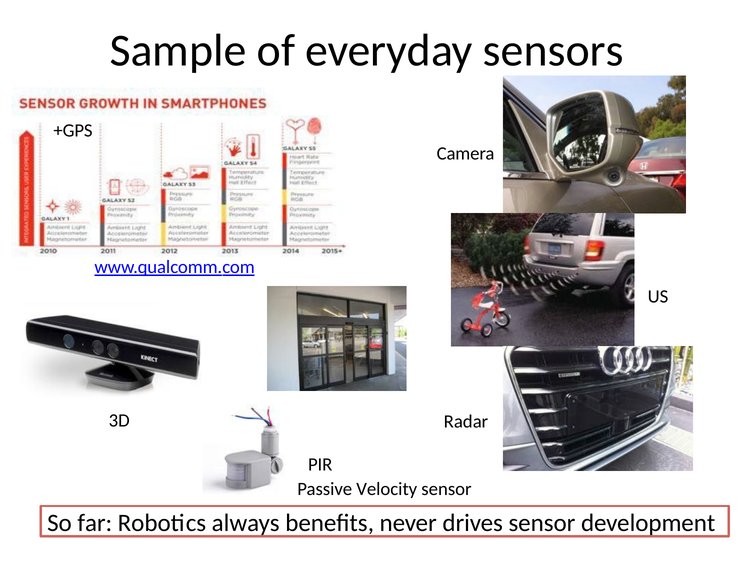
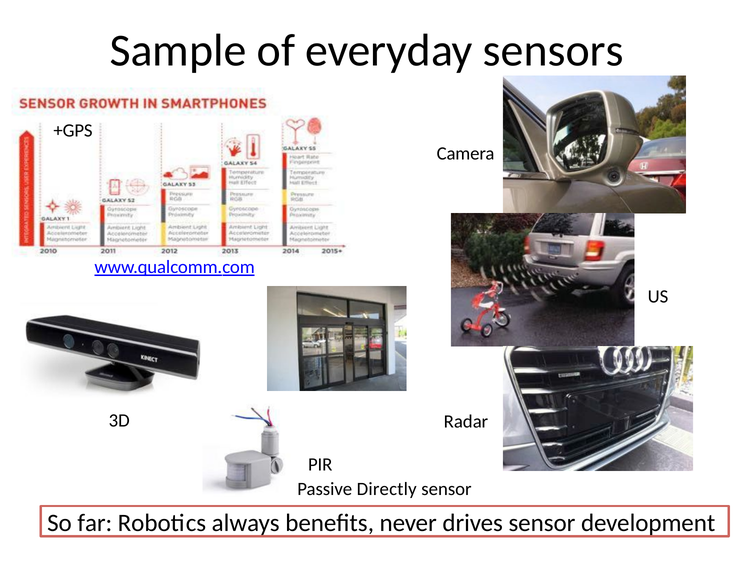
Velocity: Velocity -> Directly
